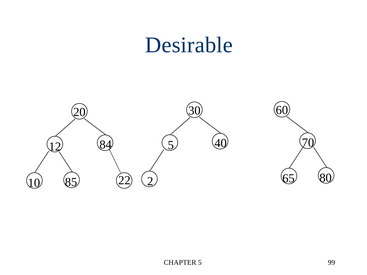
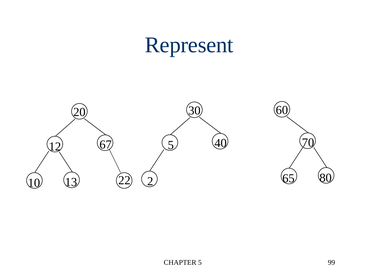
Desirable: Desirable -> Represent
84: 84 -> 67
85: 85 -> 13
